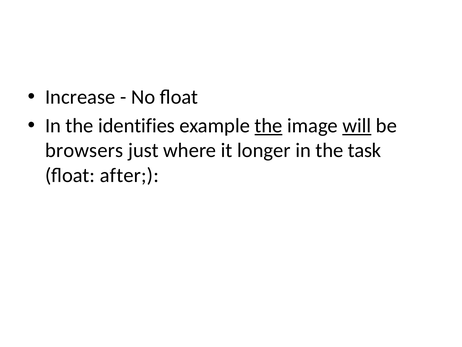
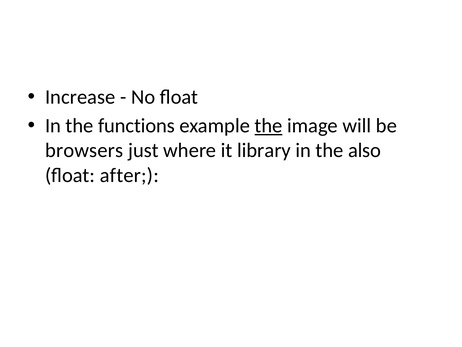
identifies: identifies -> functions
will underline: present -> none
longer: longer -> library
task: task -> also
